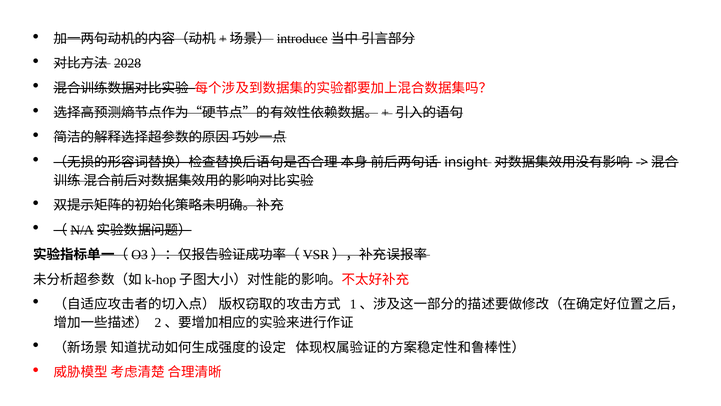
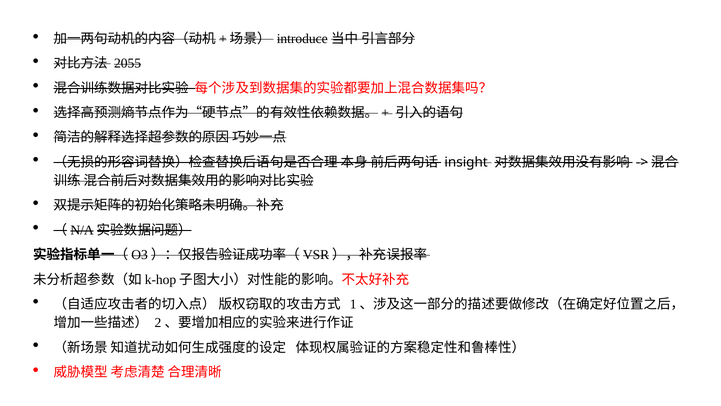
2028: 2028 -> 2055
